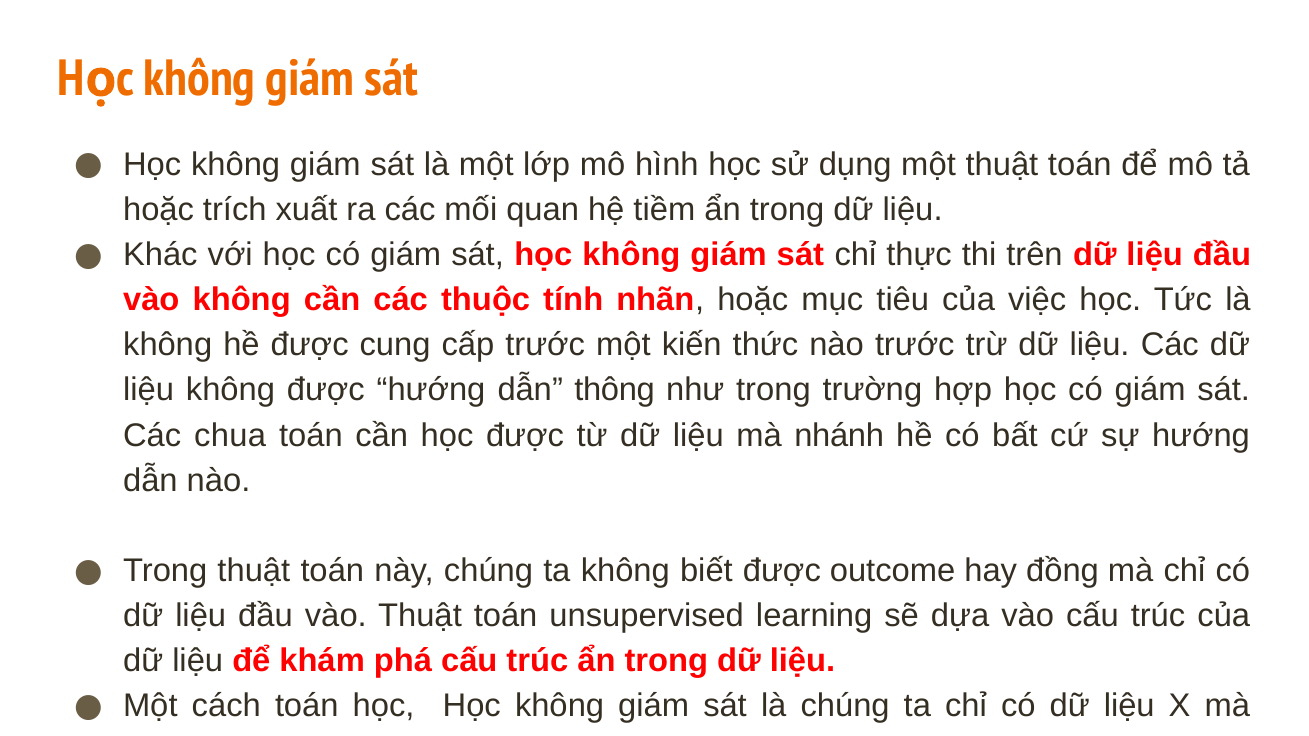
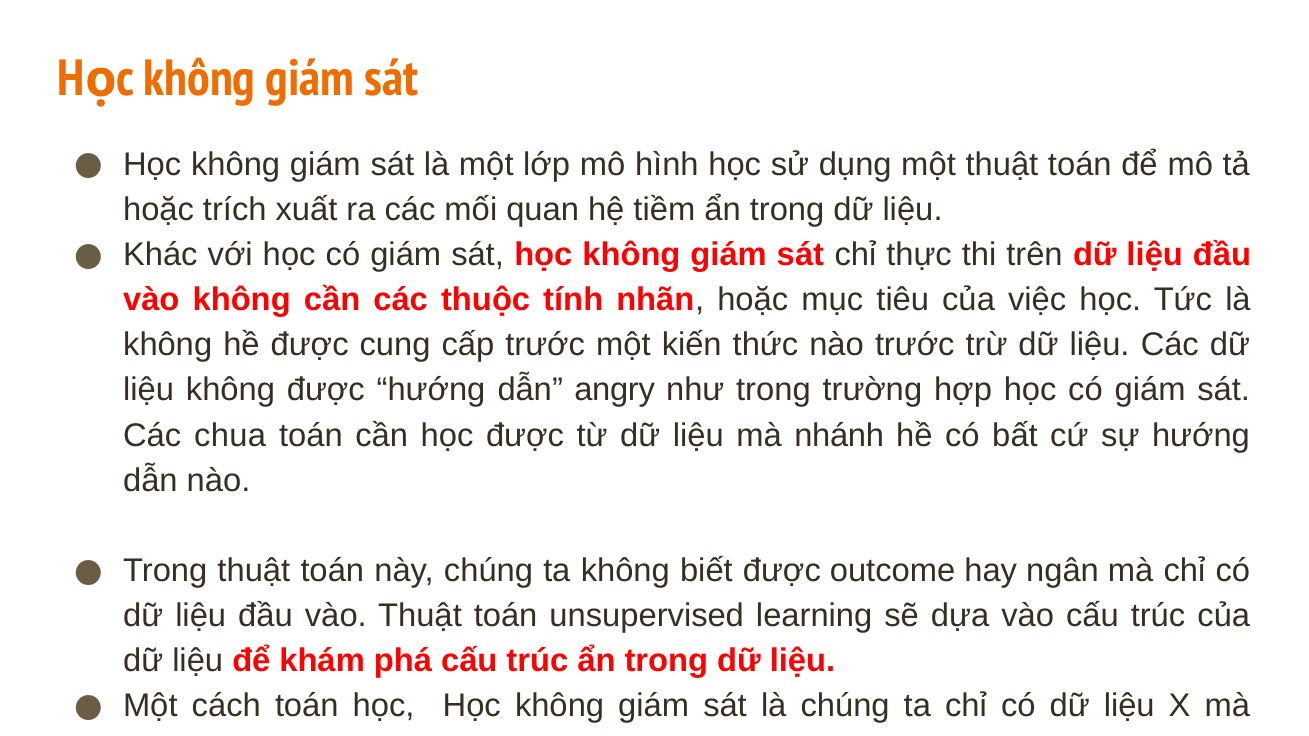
thông: thông -> angry
đồng: đồng -> ngân
